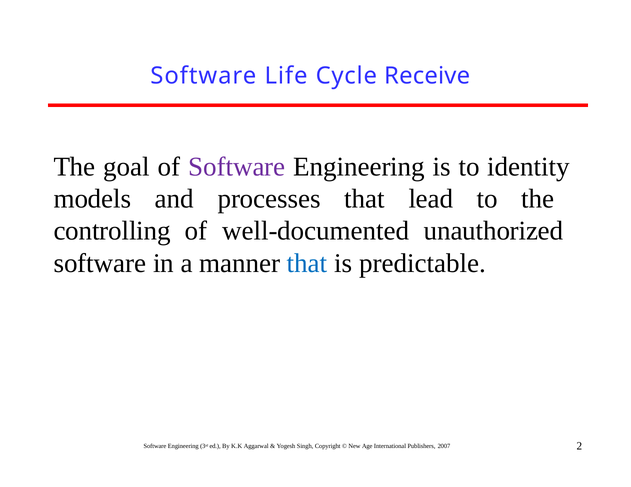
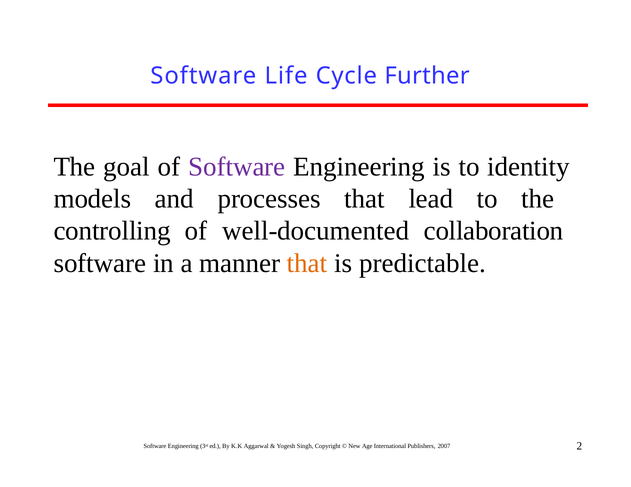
Receive: Receive -> Further
unauthorized: unauthorized -> collaboration
that at (307, 263) colour: blue -> orange
